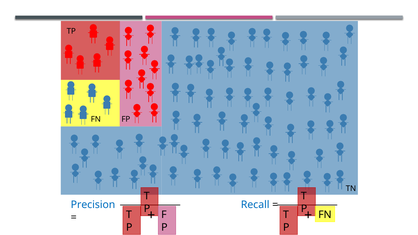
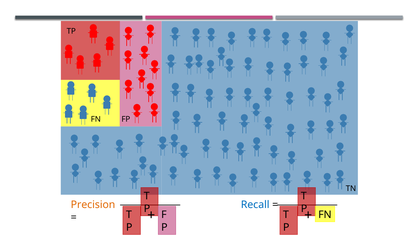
Precision colour: blue -> orange
